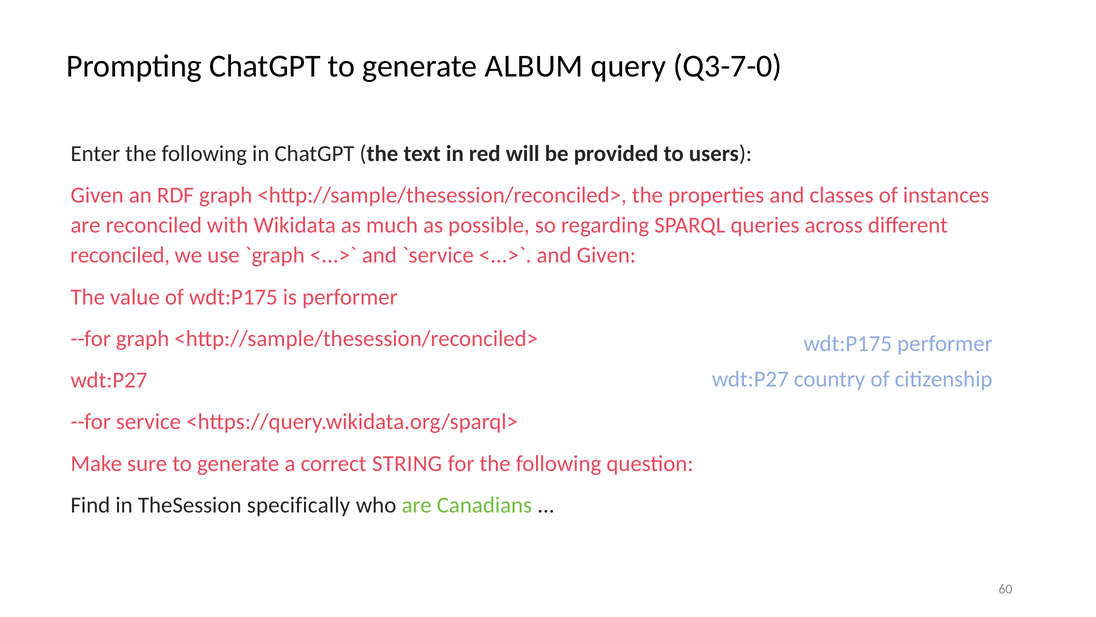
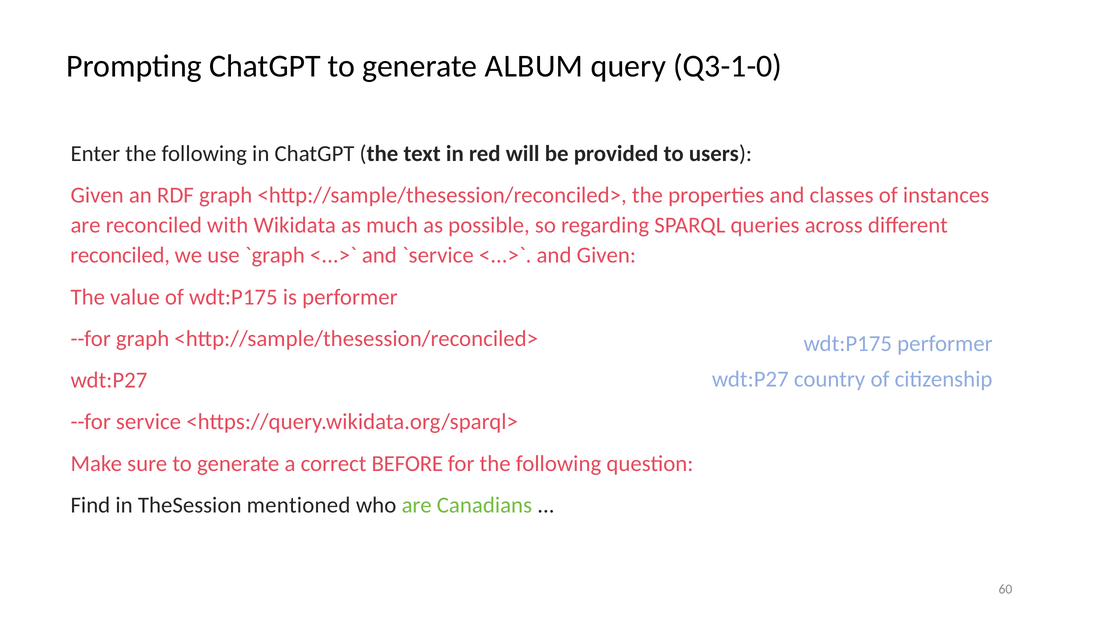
Q3-7-0: Q3-7-0 -> Q3-1-0
STRING: STRING -> BEFORE
specifically: specifically -> mentioned
